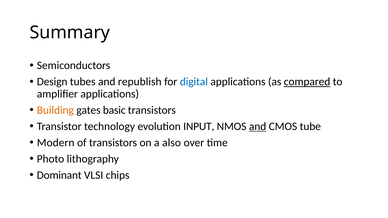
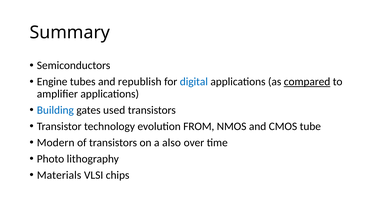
Design: Design -> Engine
Building colour: orange -> blue
basic: basic -> used
INPUT: INPUT -> FROM
and at (258, 127) underline: present -> none
Dominant: Dominant -> Materials
